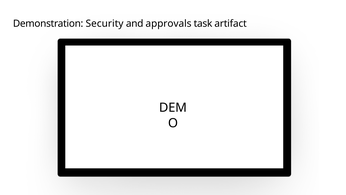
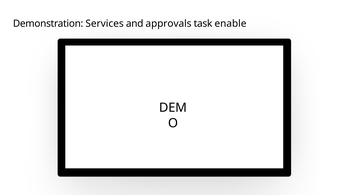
Security: Security -> Services
artifact: artifact -> enable
